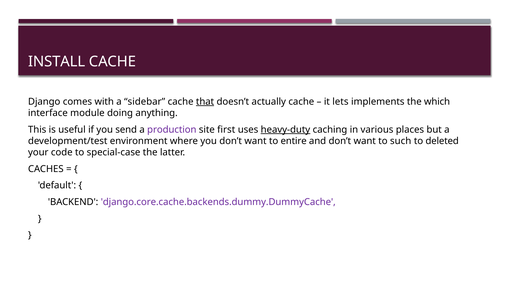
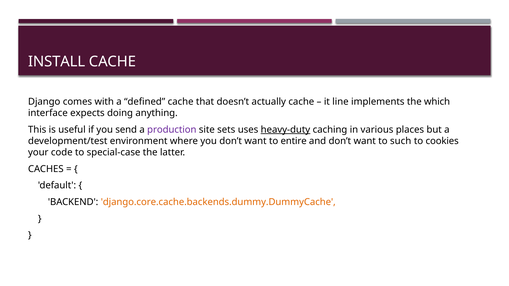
sidebar: sidebar -> defined
that underline: present -> none
lets: lets -> line
module: module -> expects
first: first -> sets
deleted: deleted -> cookies
django.core.cache.backends.dummy.DummyCache colour: purple -> orange
